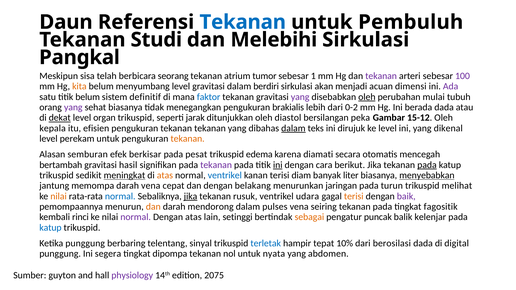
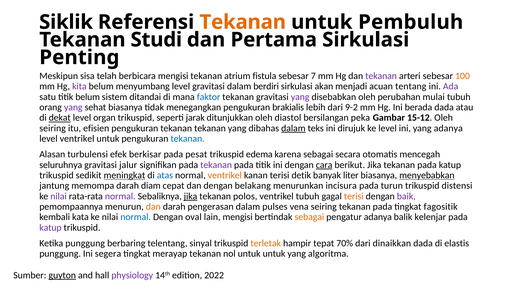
Daun: Daun -> Siklik
Tekanan at (243, 22) colour: blue -> orange
Melebihi: Melebihi -> Pertama
Pangkal: Pangkal -> Penting
berbicara seorang: seorang -> mengisi
tumor: tumor -> fistula
1: 1 -> 7
100 colour: purple -> orange
kita colour: orange -> purple
dimensi: dimensi -> tentang
definitif: definitif -> ditandai
oleh at (367, 97) underline: present -> none
0-2: 0-2 -> 9-2
kepala at (53, 128): kepala -> seiring
yang dikenal: dikenal -> adanya
level perekam: perekam -> ventrikel
tekanan at (188, 139) colour: orange -> blue
semburan: semburan -> turbulensi
karena diamati: diamati -> sebagai
bertambah: bertambah -> seluruhnya
hasil: hasil -> jalur
ini at (278, 165) underline: present -> none
cara underline: none -> present
pada at (427, 165) underline: present -> none
atas at (165, 175) colour: orange -> blue
ventrikel at (225, 175) colour: blue -> orange
diam: diam -> detik
darah vena: vena -> diam
jaringan: jaringan -> incisura
melihat: melihat -> distensi
nilai at (59, 196) colour: orange -> purple
normal at (120, 196) colour: blue -> purple
rusuk: rusuk -> polos
ventrikel udara: udara -> tubuh
mendorong: mendorong -> pengerasan
rinci: rinci -> kata
normal at (136, 217) colour: purple -> blue
Dengan atas: atas -> oval
lain setinggi: setinggi -> mengisi
pengatur puncak: puncak -> adanya
katup at (50, 228) colour: blue -> purple
terletak colour: blue -> orange
10%: 10% -> 70%
berosilasi: berosilasi -> dinaikkan
digital: digital -> elastis
dipompa: dipompa -> merayap
untuk nyata: nyata -> untuk
abdomen: abdomen -> algoritma
guyton underline: none -> present
2075: 2075 -> 2022
